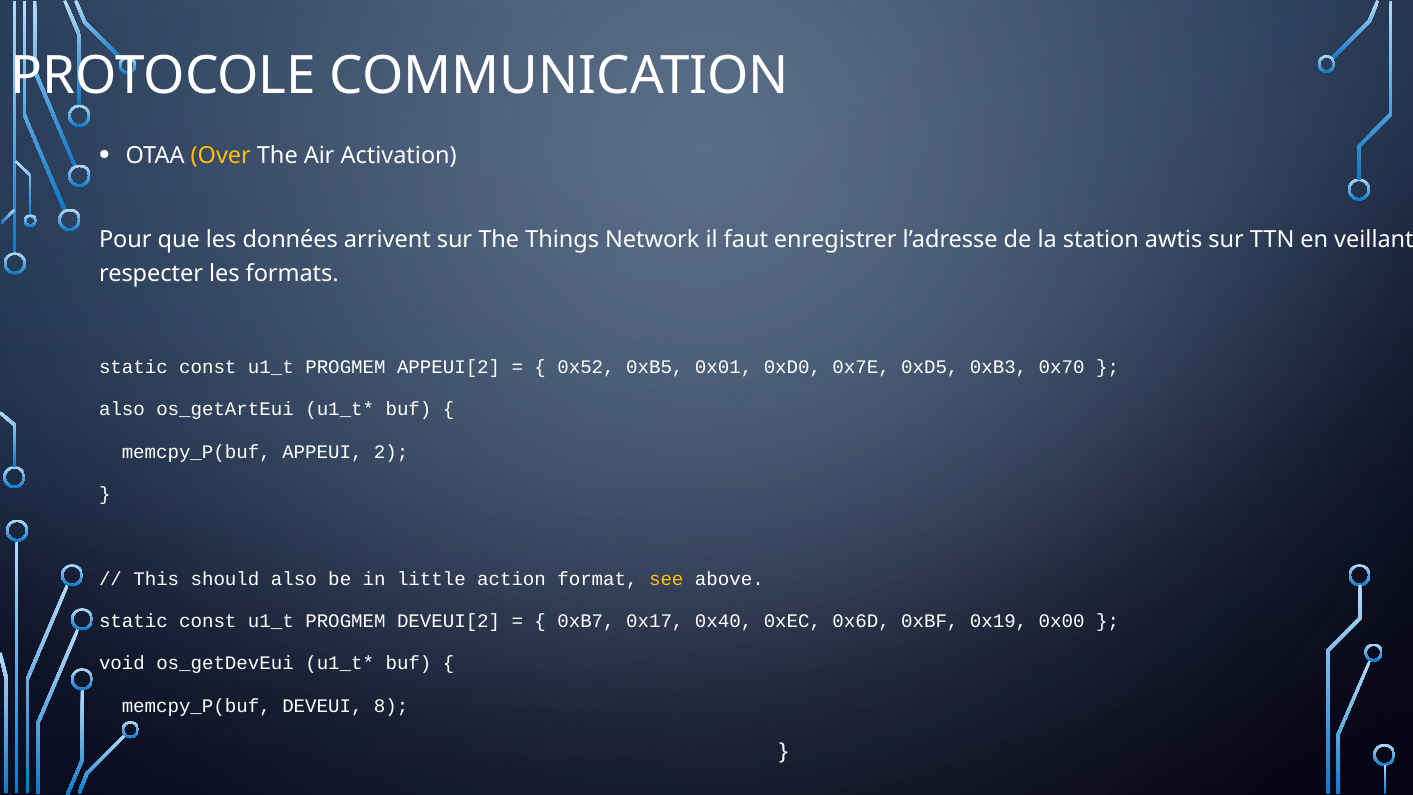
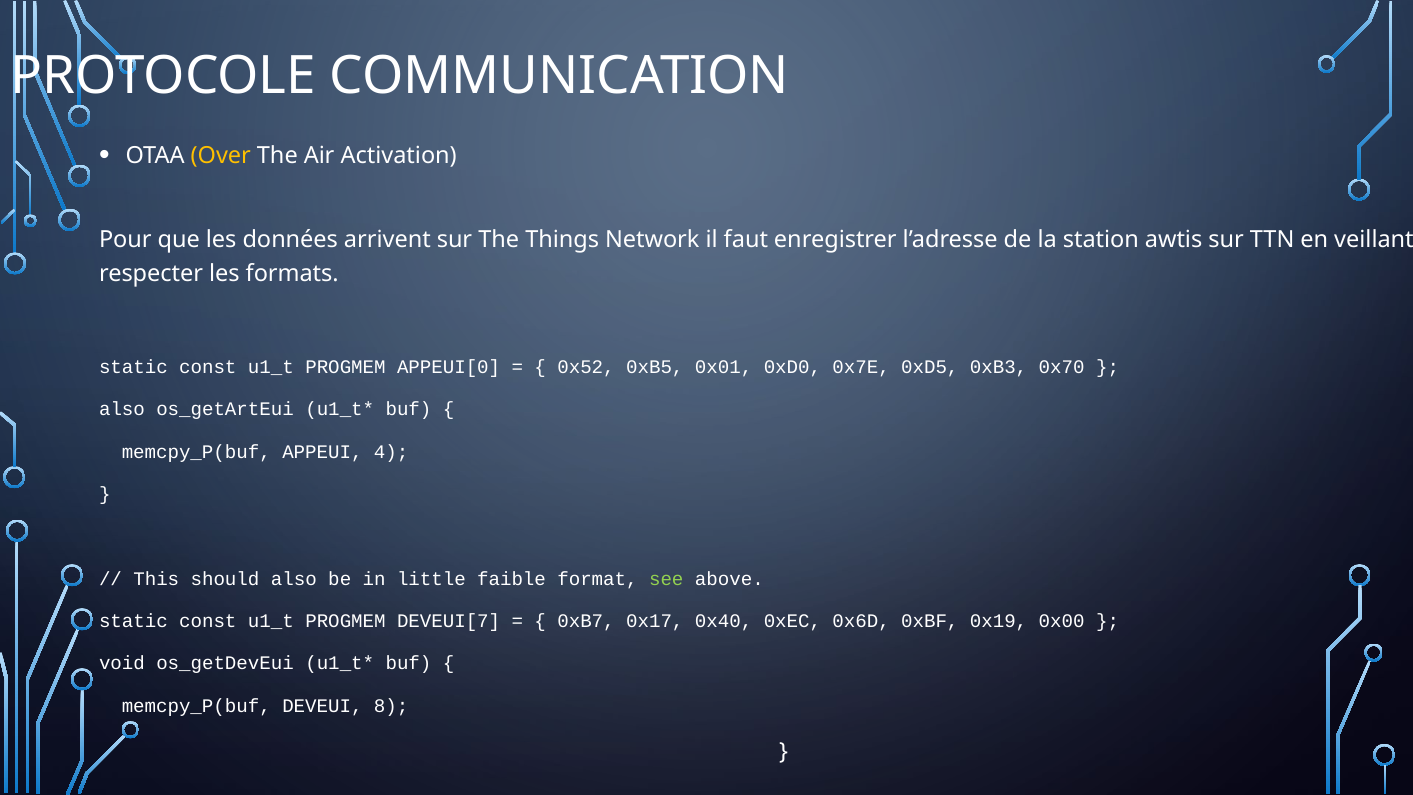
APPEUI[2: APPEUI[2 -> APPEUI[0
2: 2 -> 4
action: action -> faible
see colour: yellow -> light green
DEVEUI[2: DEVEUI[2 -> DEVEUI[7
